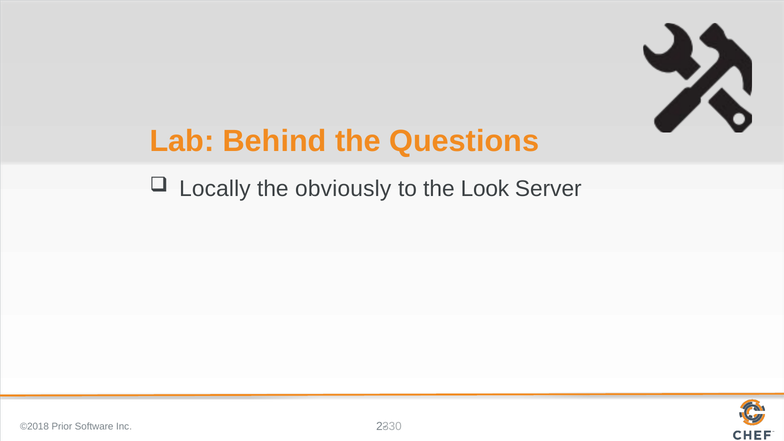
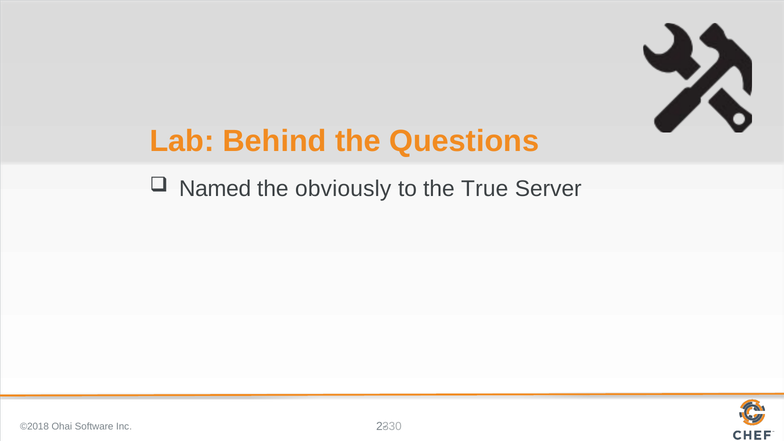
Locally: Locally -> Named
Look: Look -> True
Prior: Prior -> Ohai
